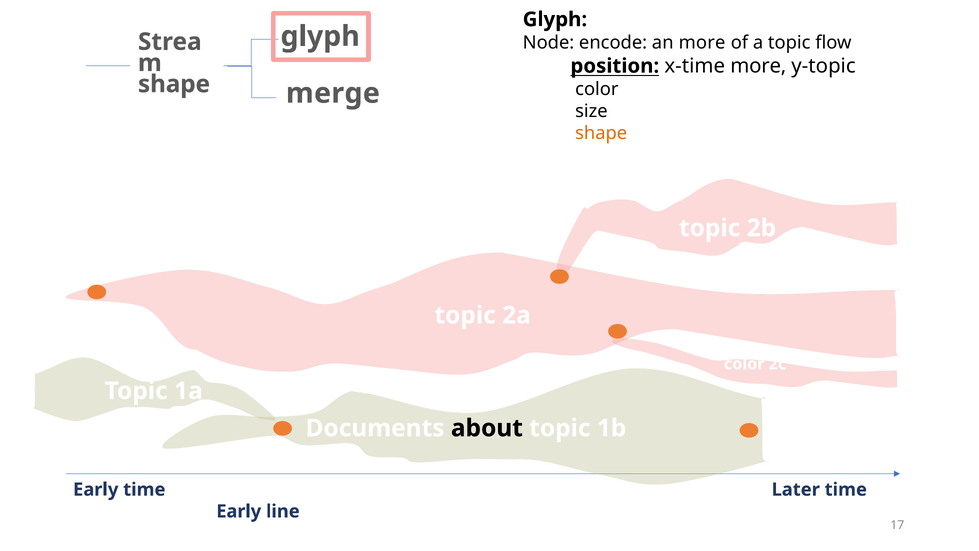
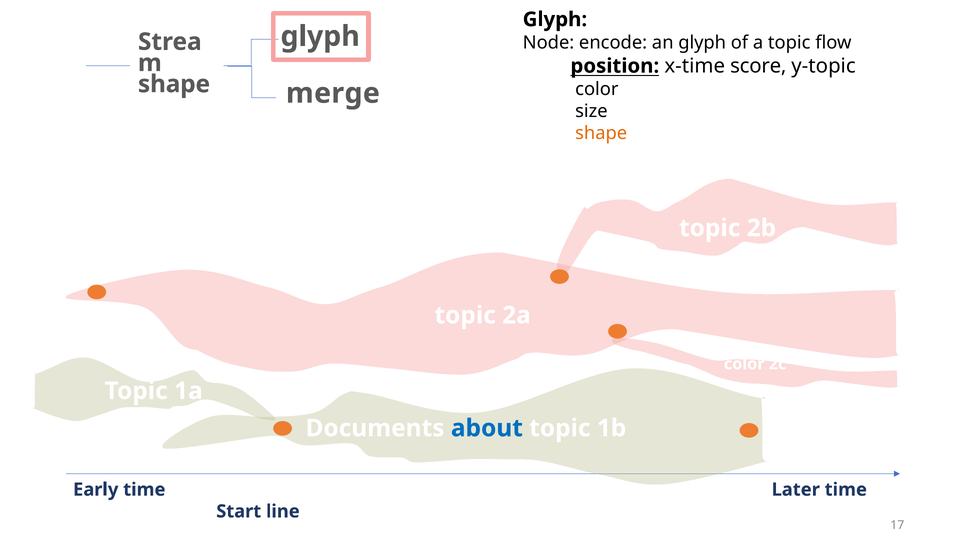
an more: more -> glyph
x-time more: more -> score
about colour: black -> blue
Early at (239, 511): Early -> Start
